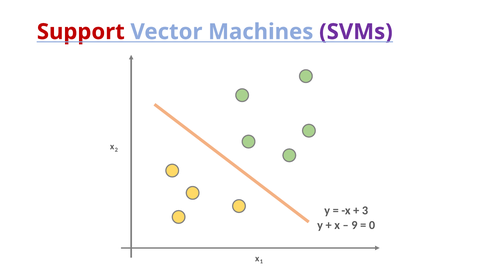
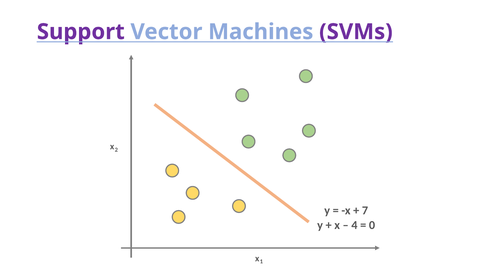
Support colour: red -> purple
3: 3 -> 7
9: 9 -> 4
